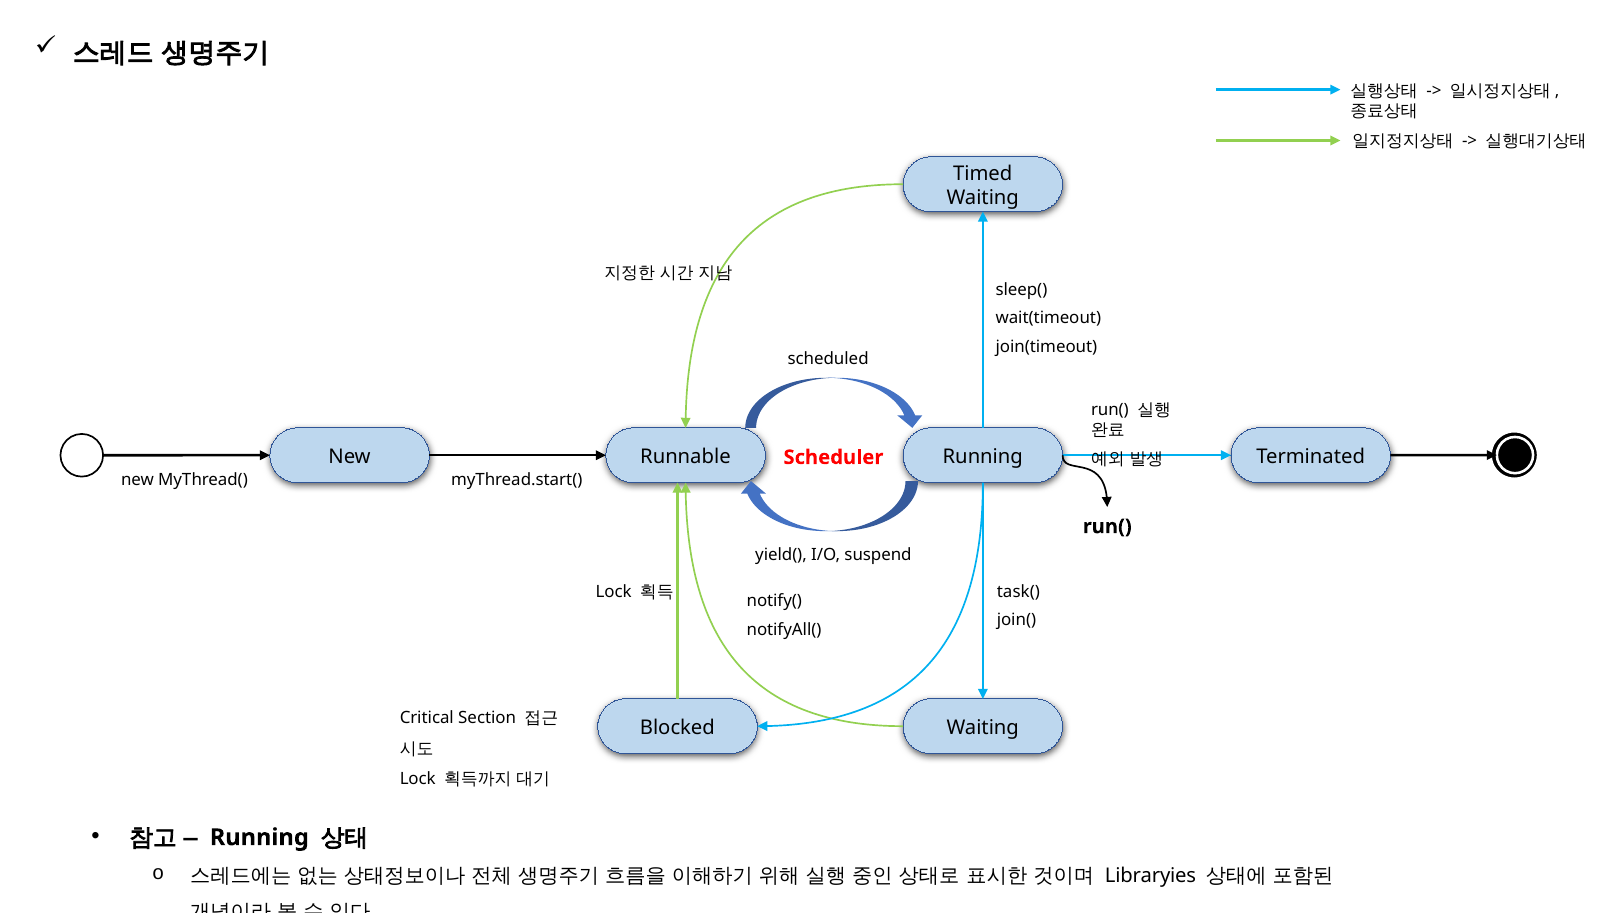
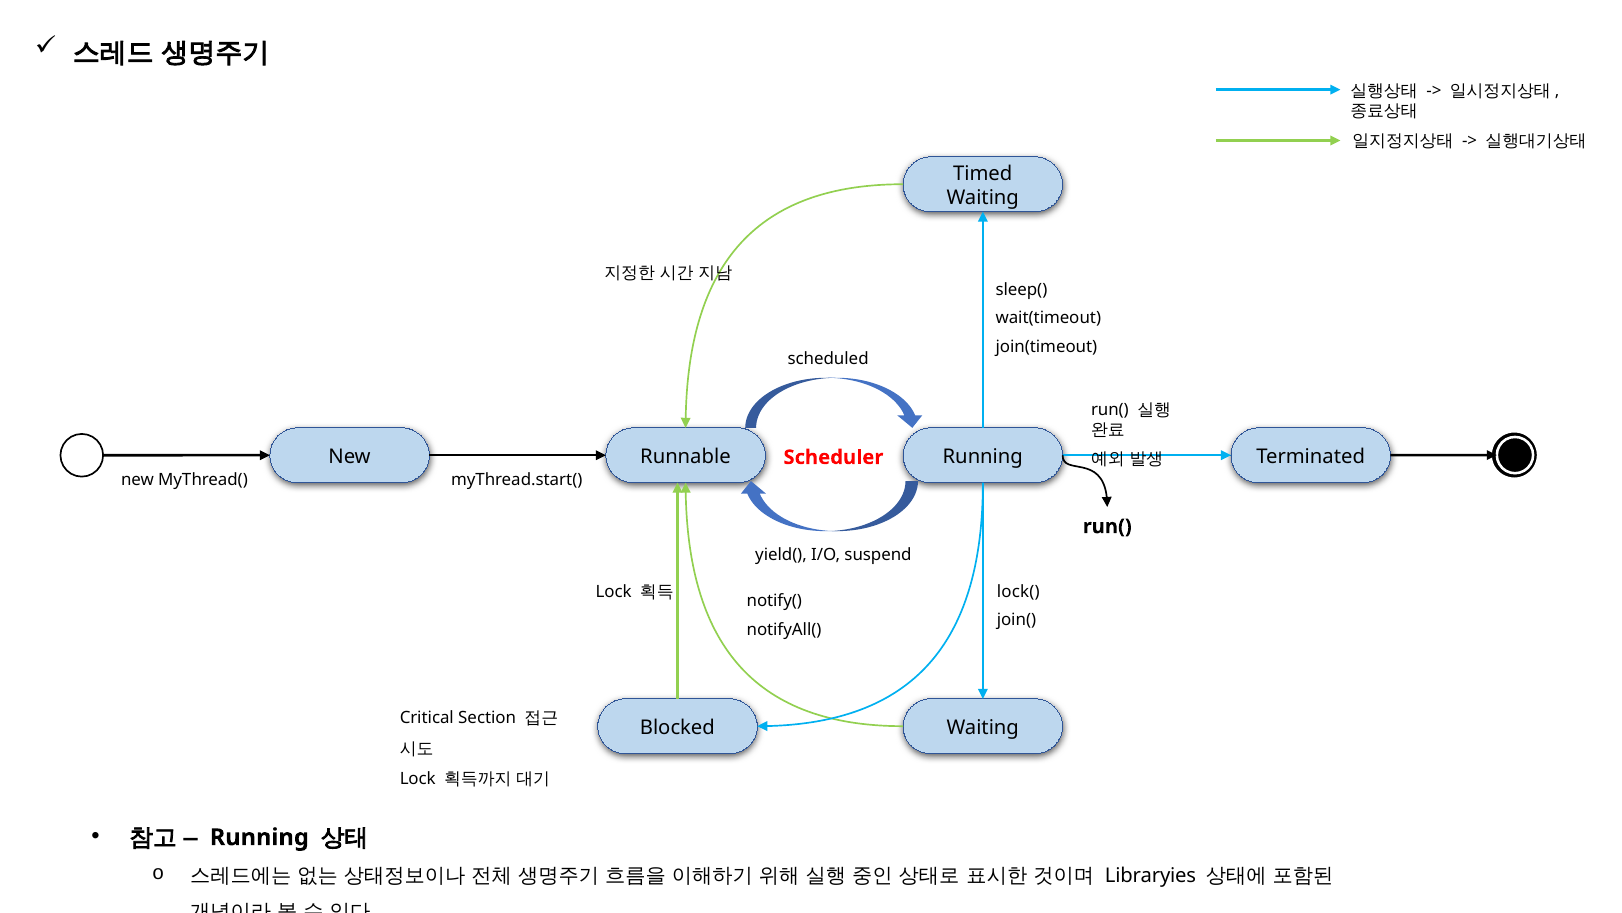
task(: task( -> lock(
